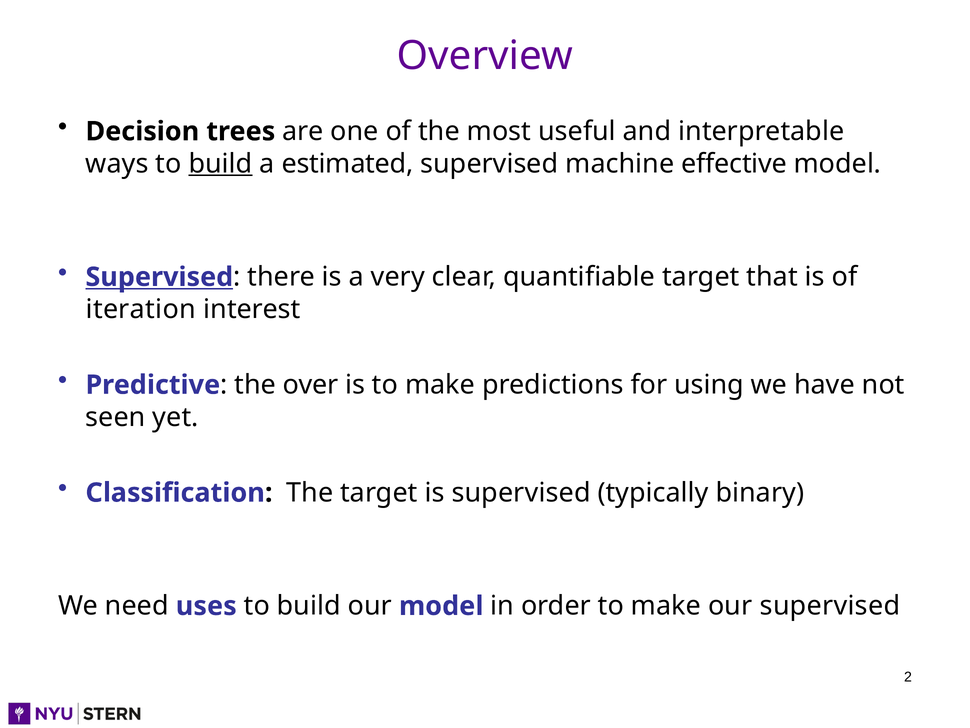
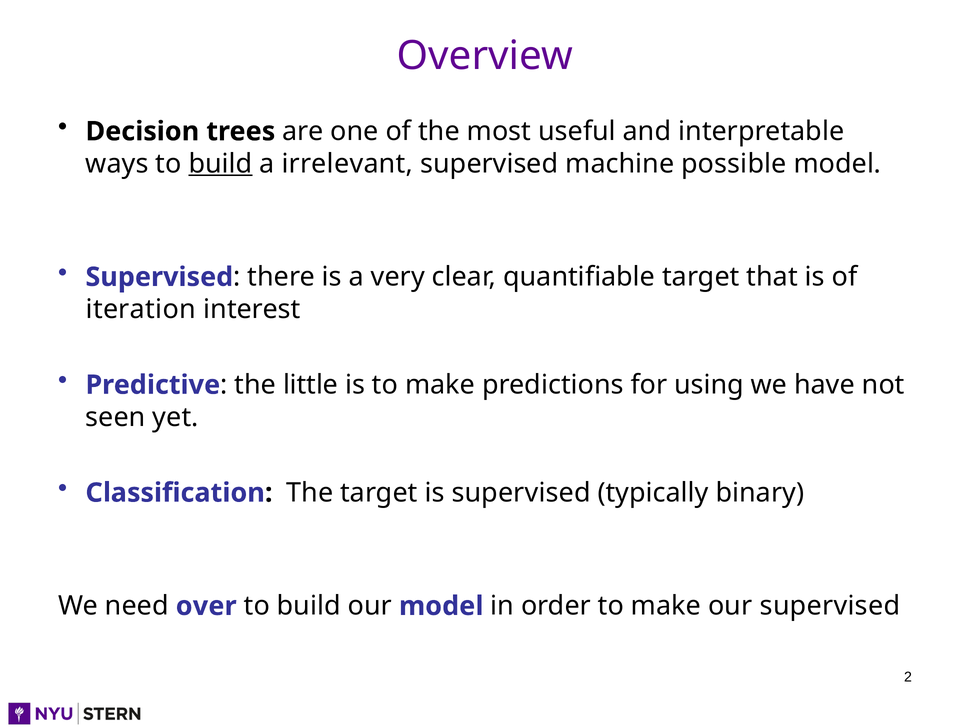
estimated: estimated -> irrelevant
effective: effective -> possible
Supervised at (159, 277) underline: present -> none
over: over -> little
uses: uses -> over
